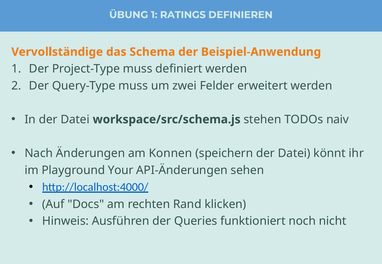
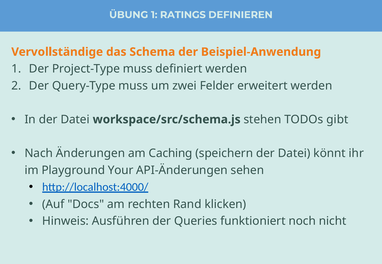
naiv: naiv -> gibt
Konnen: Konnen -> Caching
